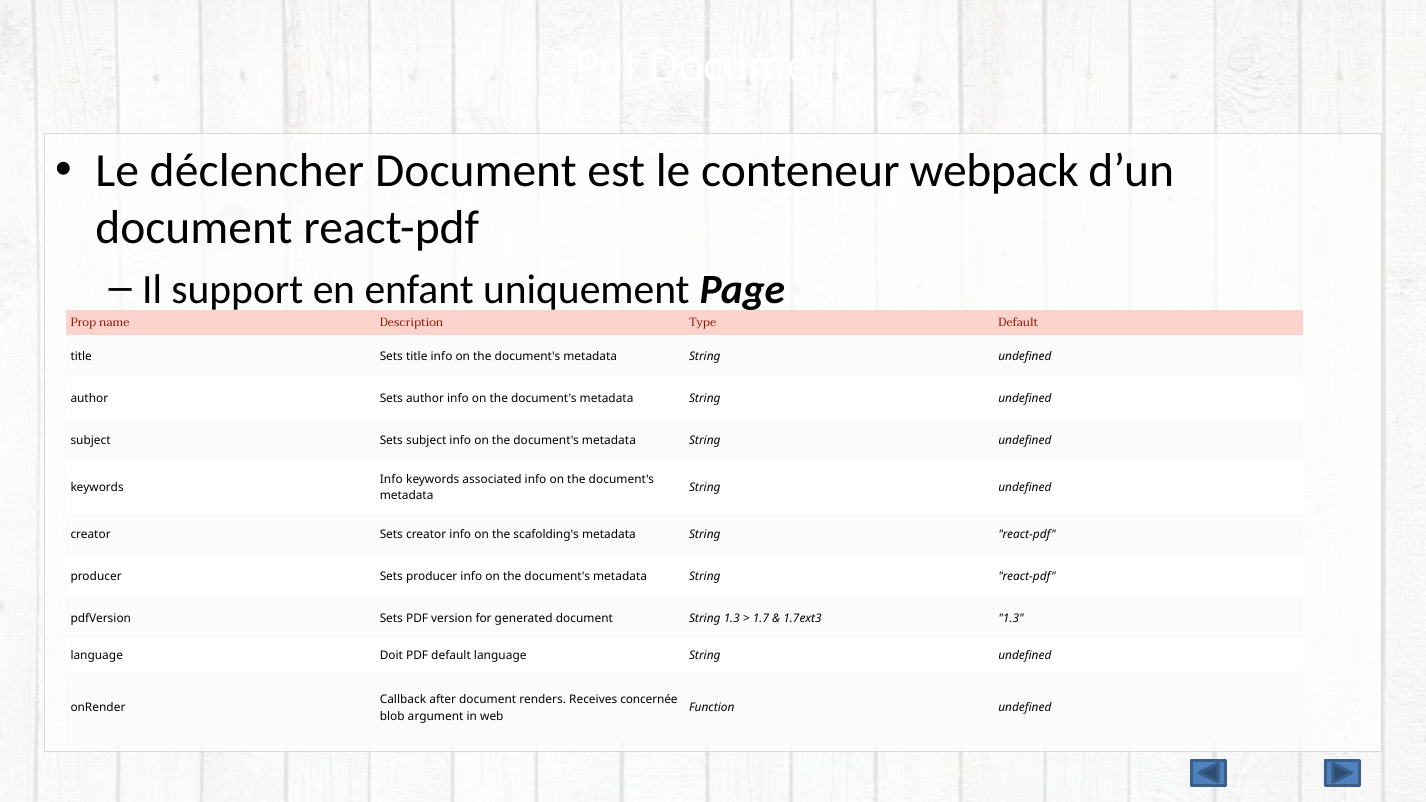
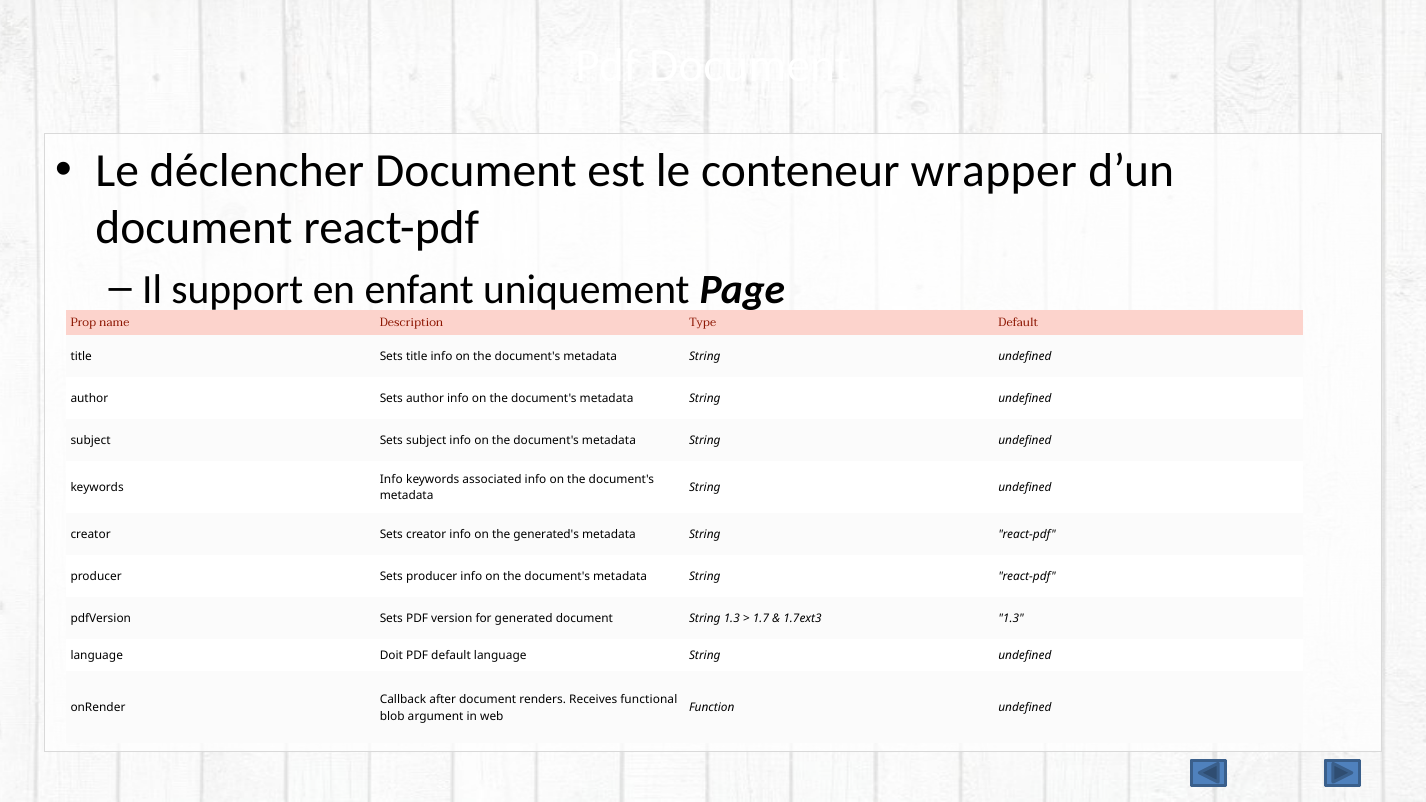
webpack: webpack -> wrapper
scafolding's: scafolding's -> generated's
concernée: concernée -> functional
